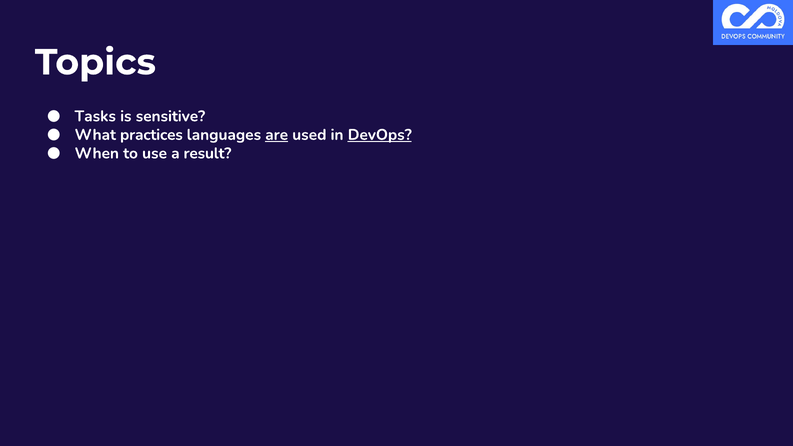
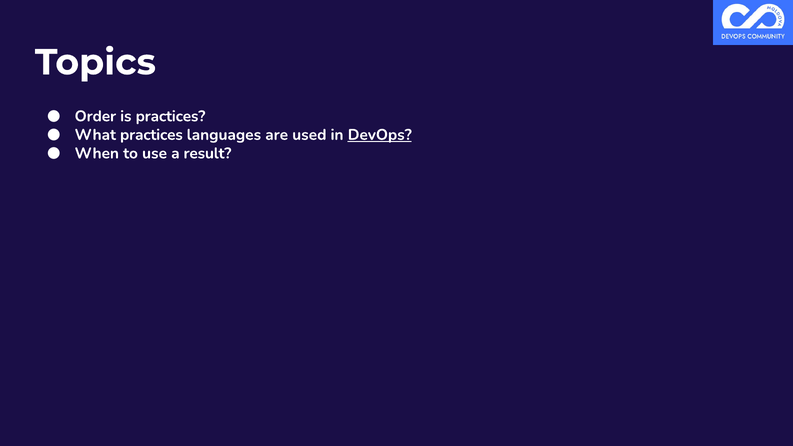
Tasks: Tasks -> Order
is sensitive: sensitive -> practices
are underline: present -> none
